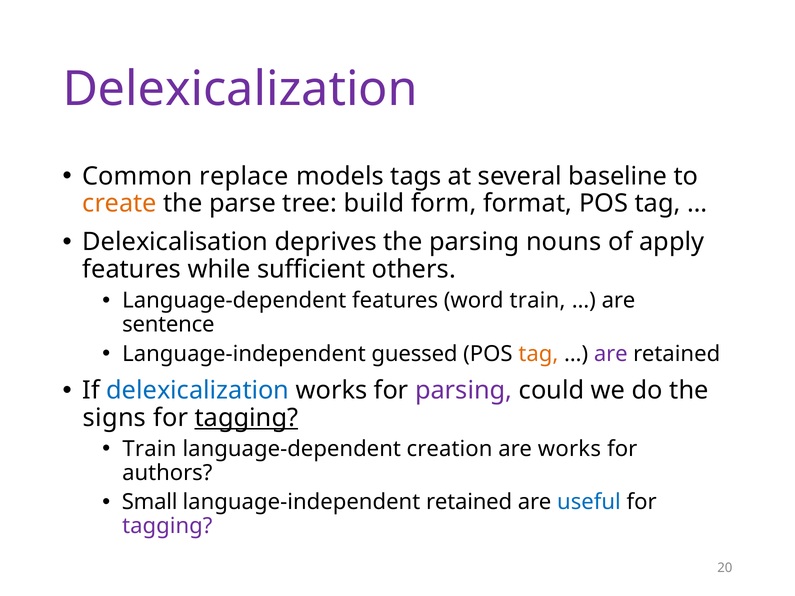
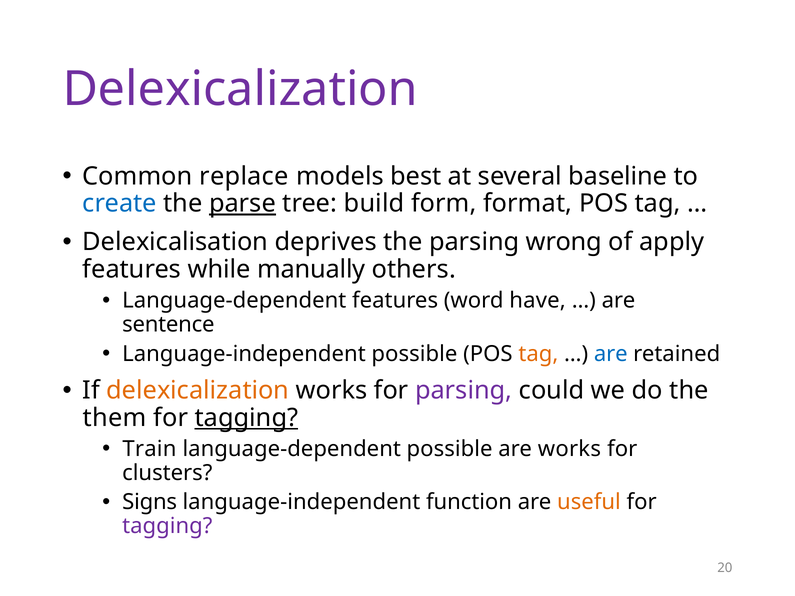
tags: tags -> best
create colour: orange -> blue
parse underline: none -> present
nouns: nouns -> wrong
sufficient: sufficient -> manually
word train: train -> have
Language-independent guessed: guessed -> possible
are at (611, 354) colour: purple -> blue
delexicalization at (198, 391) colour: blue -> orange
signs: signs -> them
language-dependent creation: creation -> possible
authors: authors -> clusters
Small: Small -> Signs
language-independent retained: retained -> function
useful colour: blue -> orange
